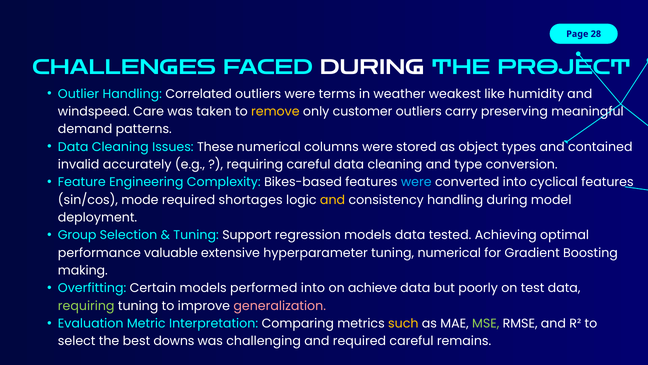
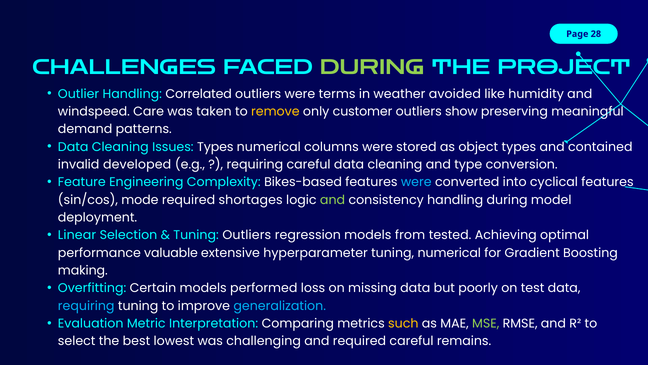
DURING at (372, 67) colour: white -> light green
weakest: weakest -> avoided
carry: carry -> show
Issues These: These -> Types
accurately: accurately -> developed
and at (333, 200) colour: yellow -> light green
Group: Group -> Linear
Tuning Support: Support -> Outliers
models data: data -> from
performed into: into -> loss
achieve: achieve -> missing
requiring at (86, 306) colour: light green -> light blue
generalization colour: pink -> light blue
downs: downs -> lowest
